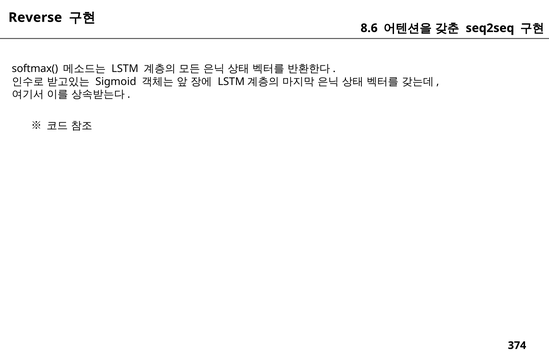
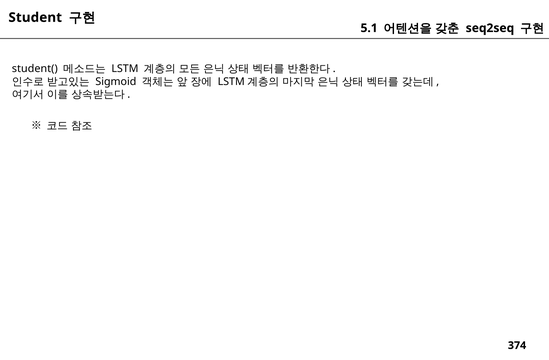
Reverse: Reverse -> Student
8.6: 8.6 -> 5.1
softmax(: softmax( -> student(
